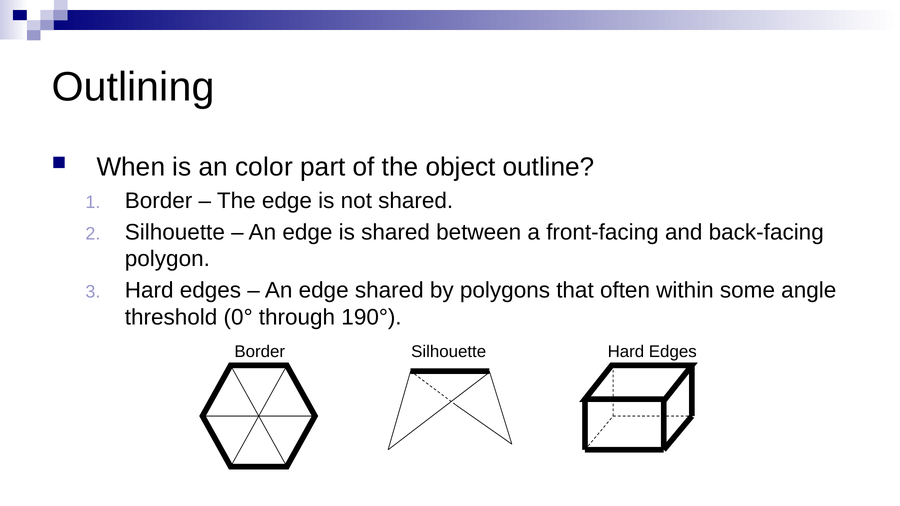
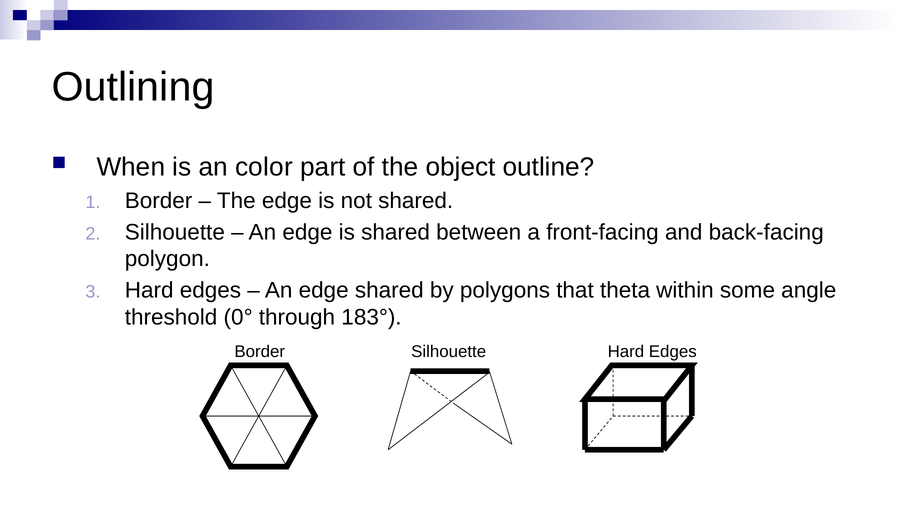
often: often -> theta
190°: 190° -> 183°
